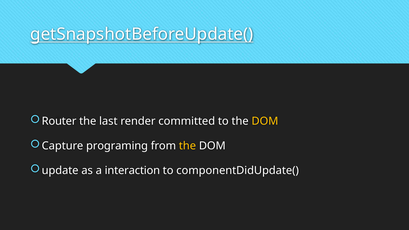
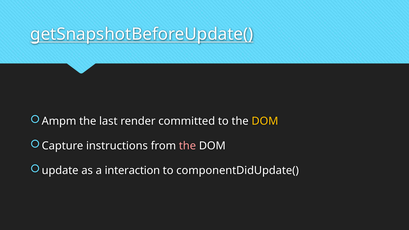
Router: Router -> Ampm
programing: programing -> instructions
the at (187, 146) colour: yellow -> pink
